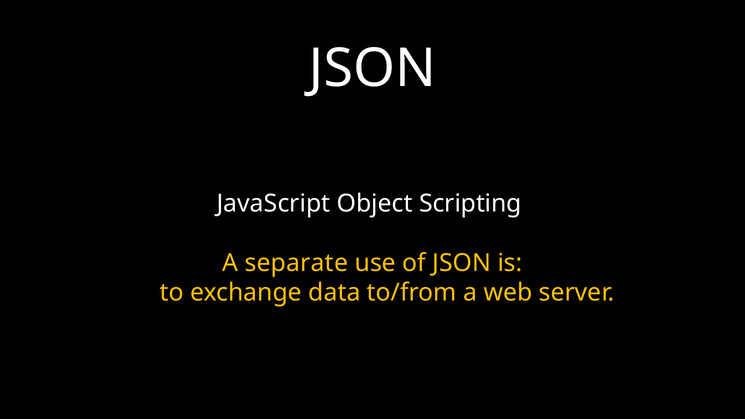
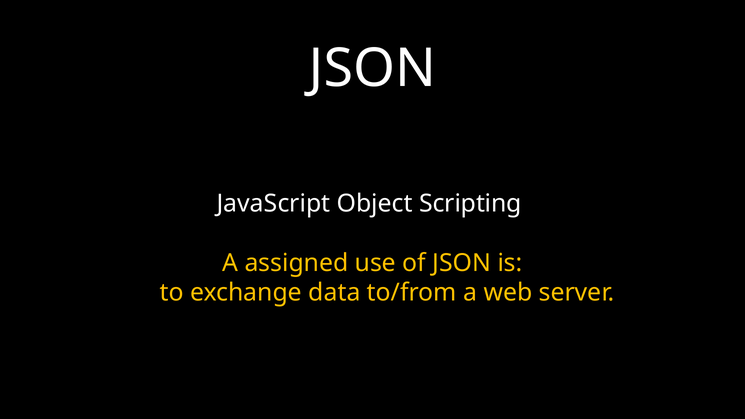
separate: separate -> assigned
